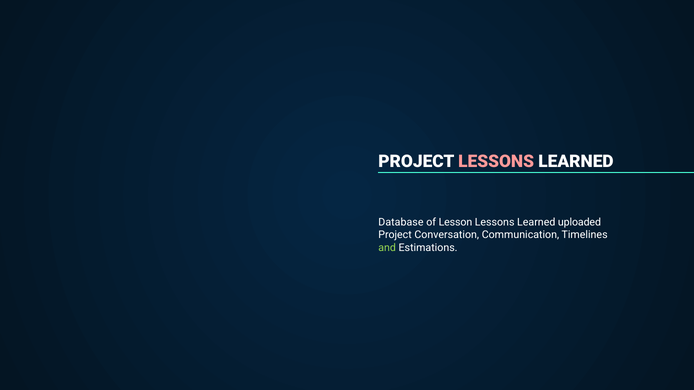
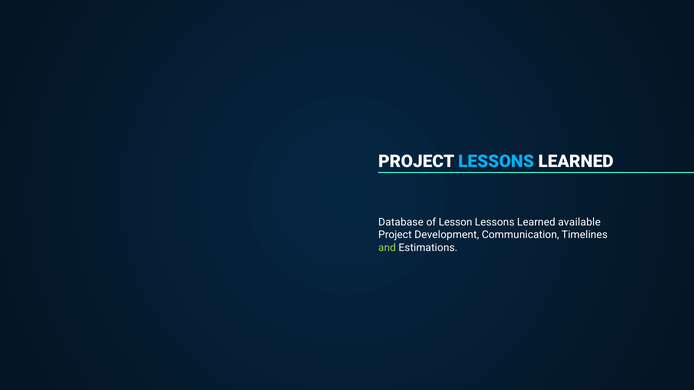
LESSONS at (496, 162) colour: pink -> light blue
uploaded: uploaded -> available
Conversation: Conversation -> Development
